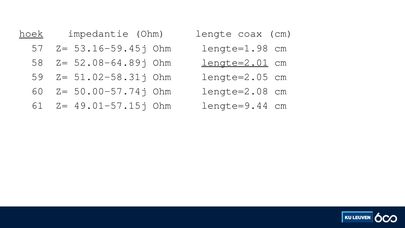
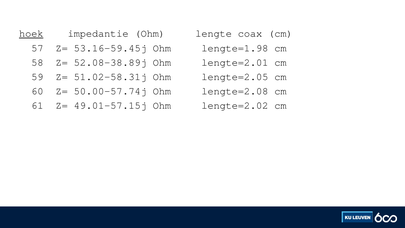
52.08-64.89j: 52.08-64.89j -> 52.08-38.89j
lengte=2.01 underline: present -> none
lengte=9.44: lengte=9.44 -> lengte=2.02
